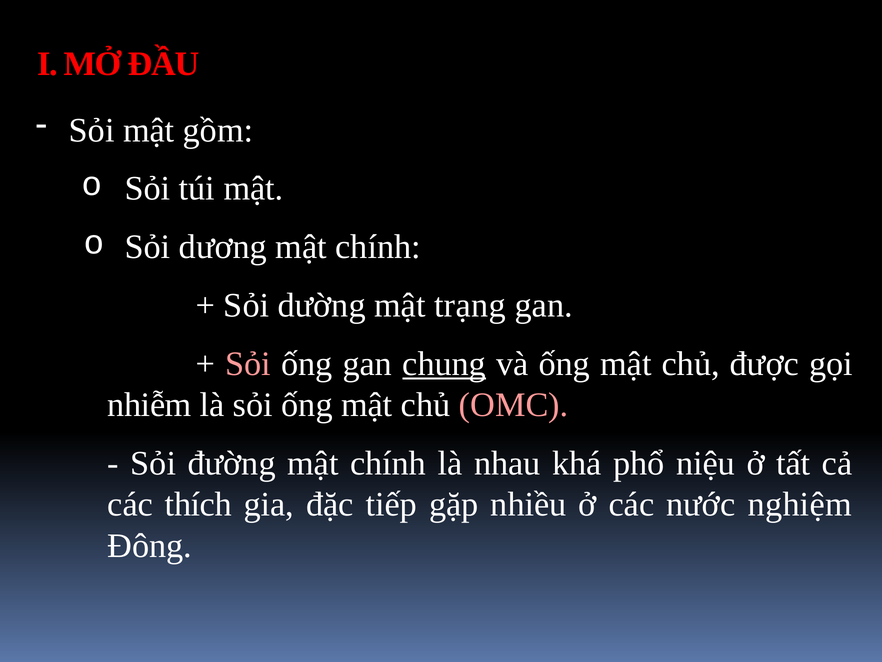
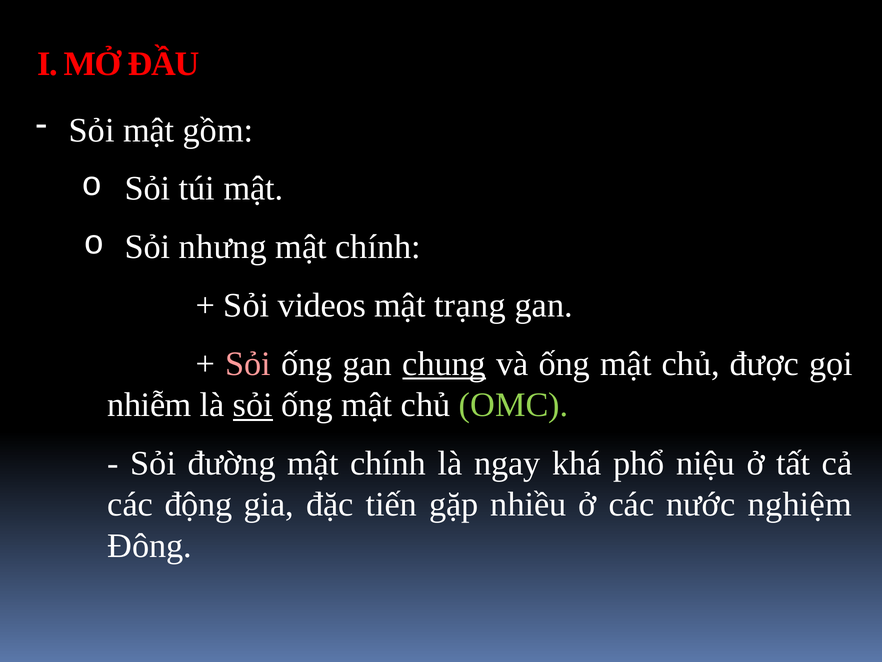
dương: dương -> nhưng
dường: dường -> videos
sỏi at (253, 405) underline: none -> present
OMC colour: pink -> light green
nhau: nhau -> ngay
thích: thích -> động
tiếp: tiếp -> tiến
